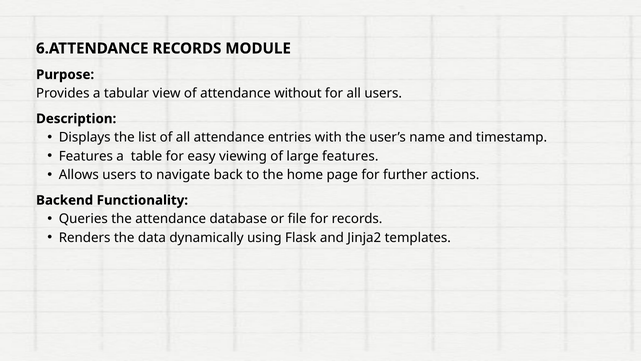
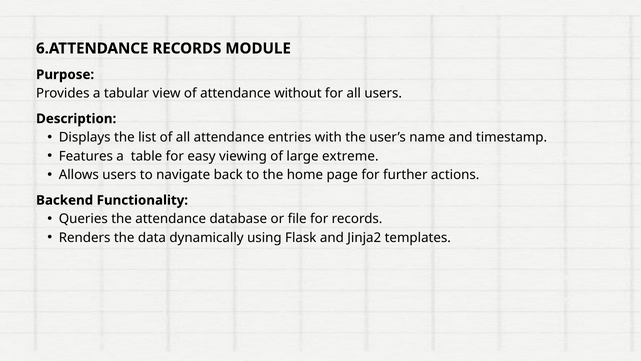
large features: features -> extreme
